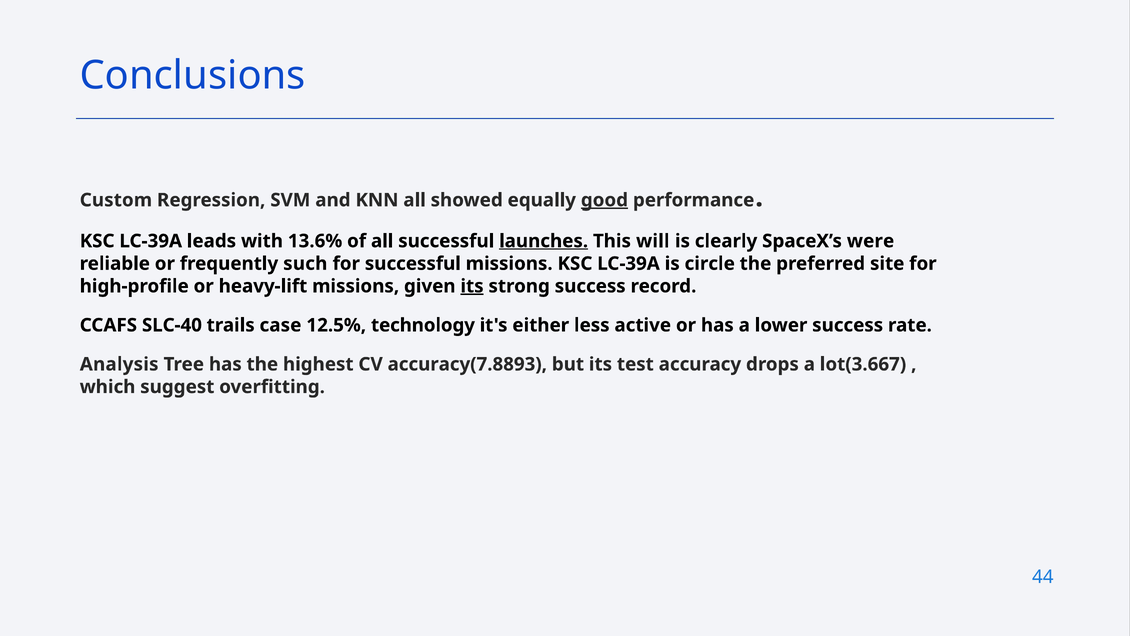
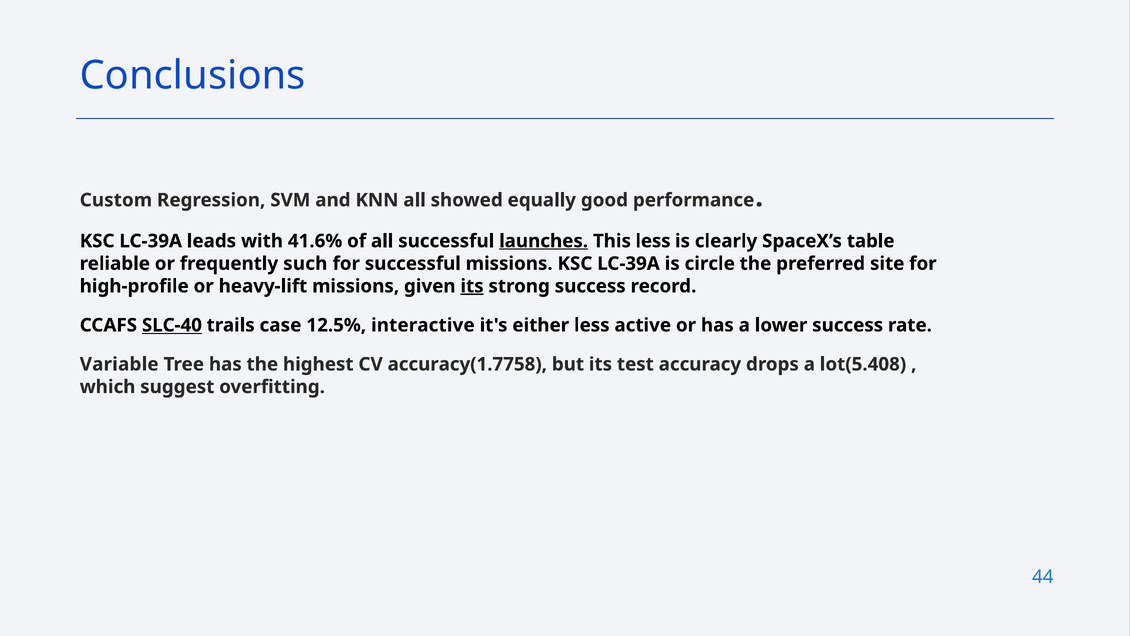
good underline: present -> none
13.6%: 13.6% -> 41.6%
This will: will -> less
were: were -> table
SLC-40 underline: none -> present
technology: technology -> interactive
Analysis: Analysis -> Variable
accuracy(7.8893: accuracy(7.8893 -> accuracy(1.7758
lot(3.667: lot(3.667 -> lot(5.408
